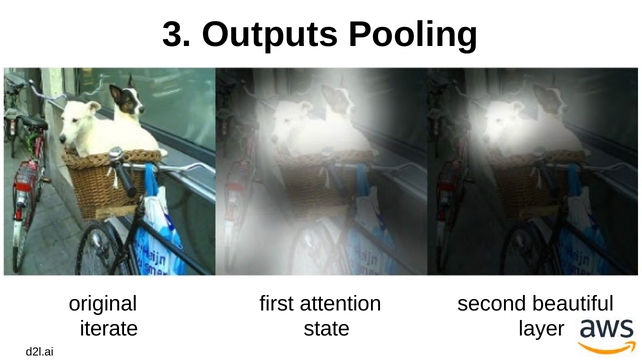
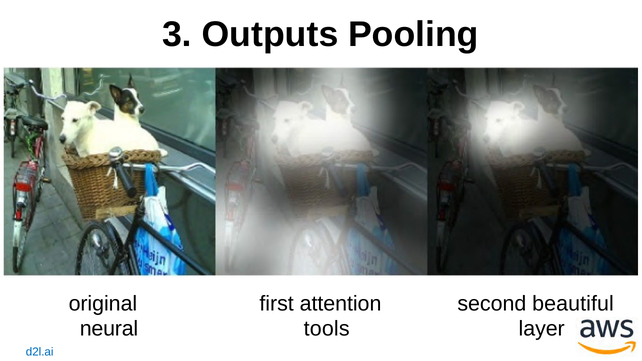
iterate: iterate -> neural
state: state -> tools
d2l.ai colour: black -> blue
